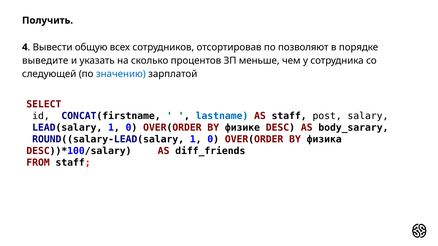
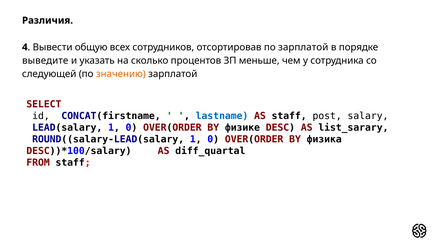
Получить: Получить -> Различия
по позволяют: позволяют -> зарплатой
значению colour: blue -> orange
body_sarary: body_sarary -> list_sarary
diff_friends: diff_friends -> diff_quartal
